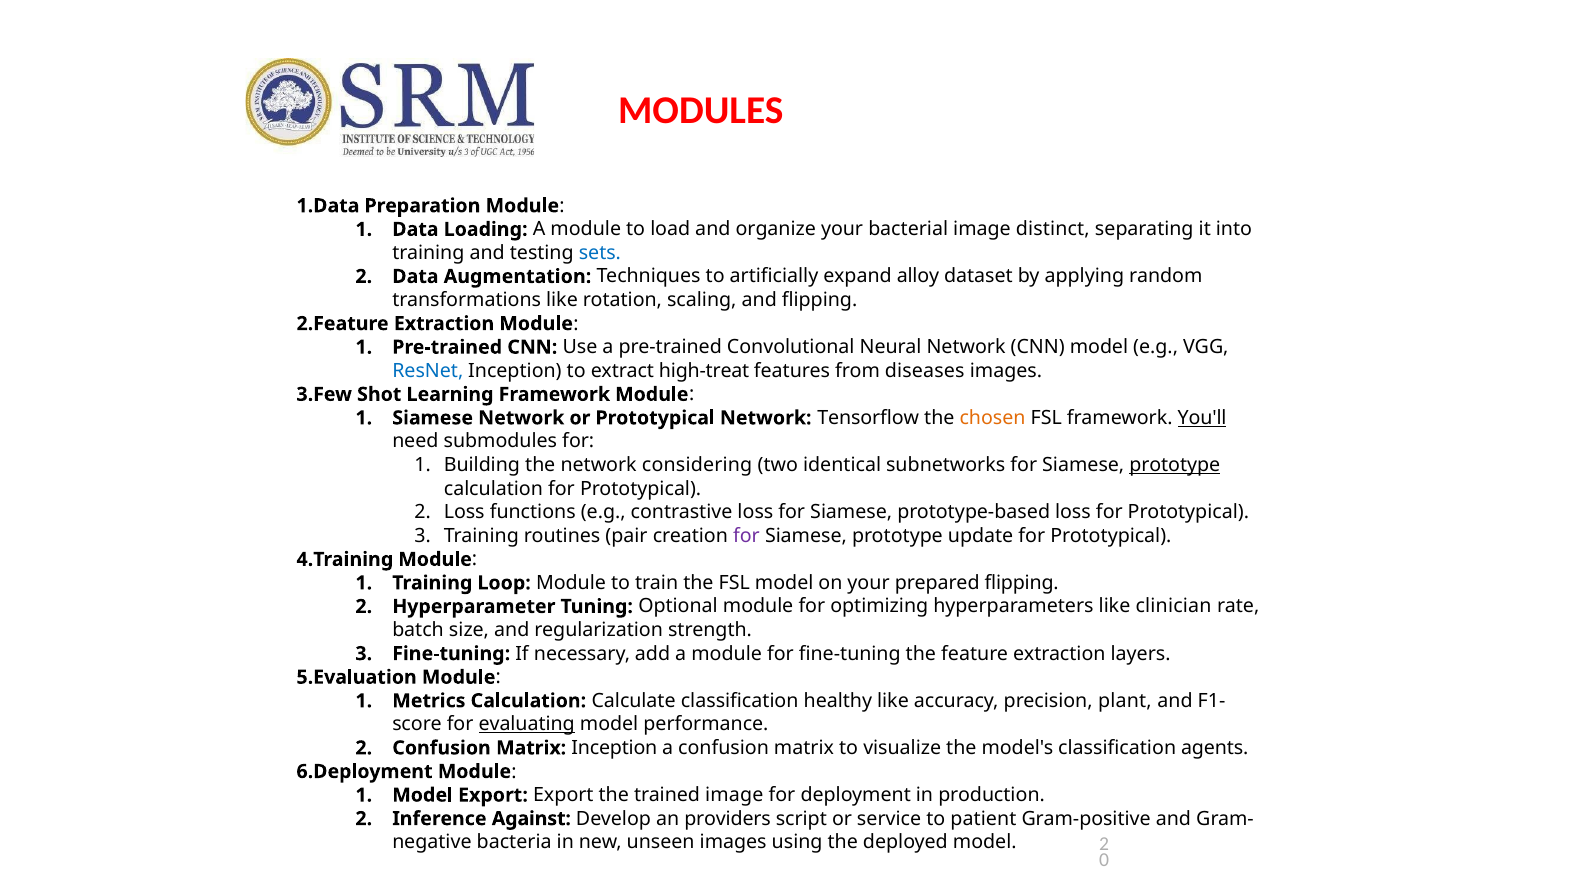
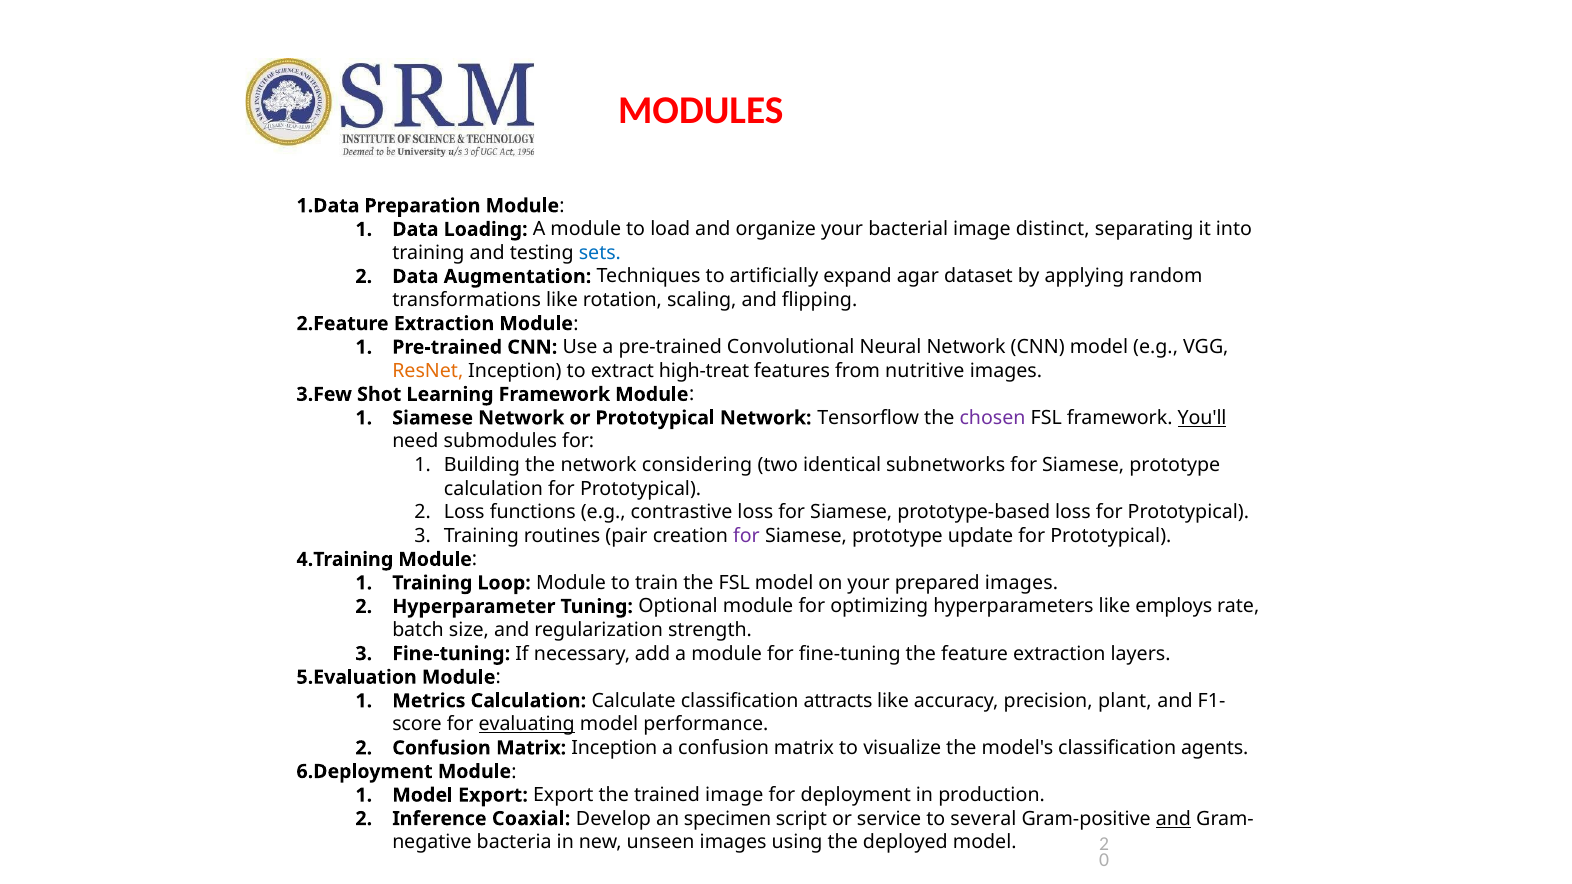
alloy: alloy -> agar
ResNet colour: blue -> orange
diseases: diseases -> nutritive
chosen colour: orange -> purple
prototype at (1175, 465) underline: present -> none
prepared flipping: flipping -> images
clinician: clinician -> employs
healthy: healthy -> attracts
Against: Against -> Coaxial
providers: providers -> specimen
patient: patient -> several
and at (1173, 819) underline: none -> present
